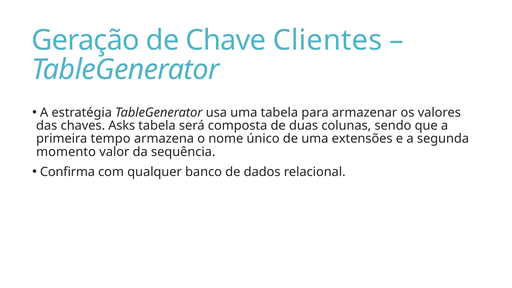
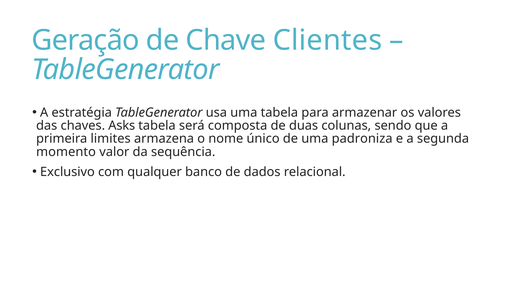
tempo: tempo -> limites
extensões: extensões -> padroniza
Confirma: Confirma -> Exclusivo
